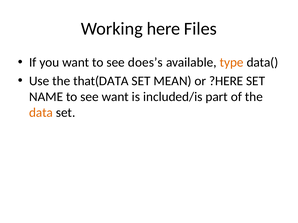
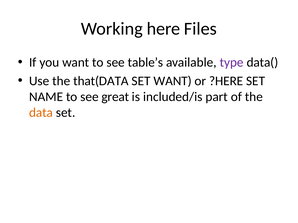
does’s: does’s -> table’s
type colour: orange -> purple
SET MEAN: MEAN -> WANT
see want: want -> great
